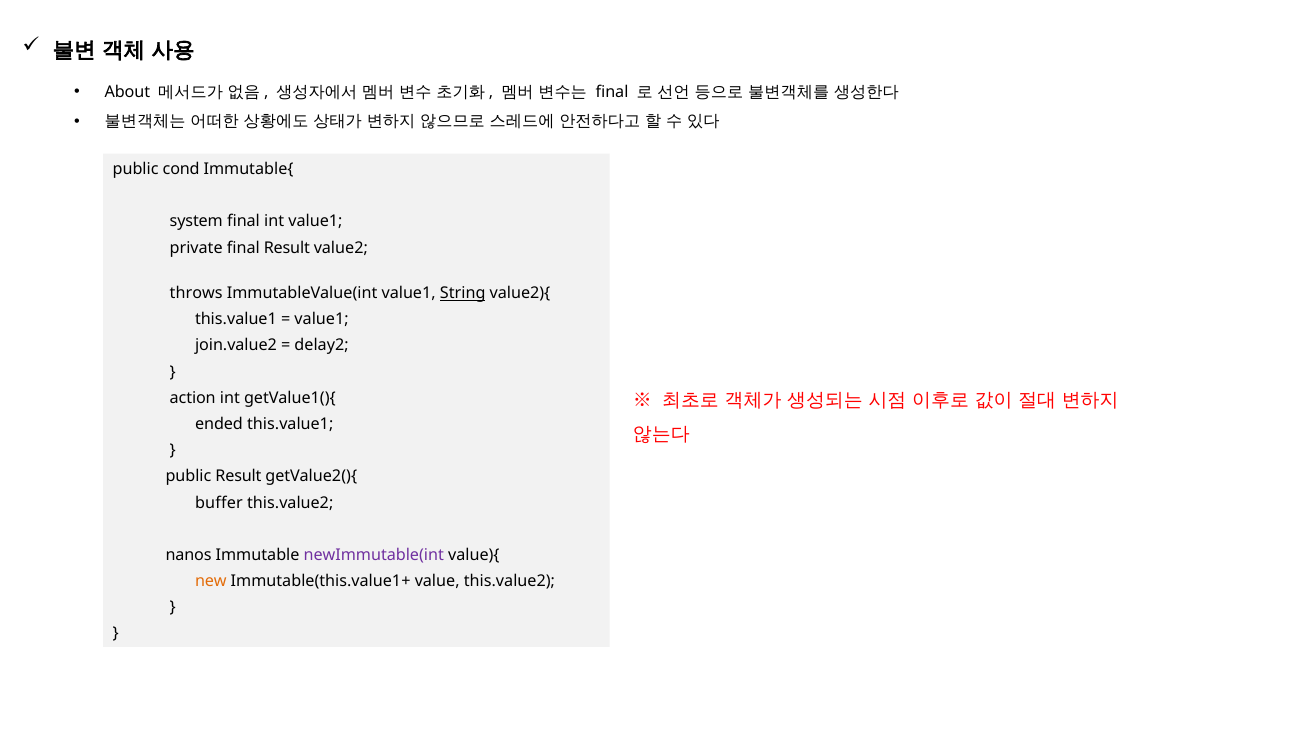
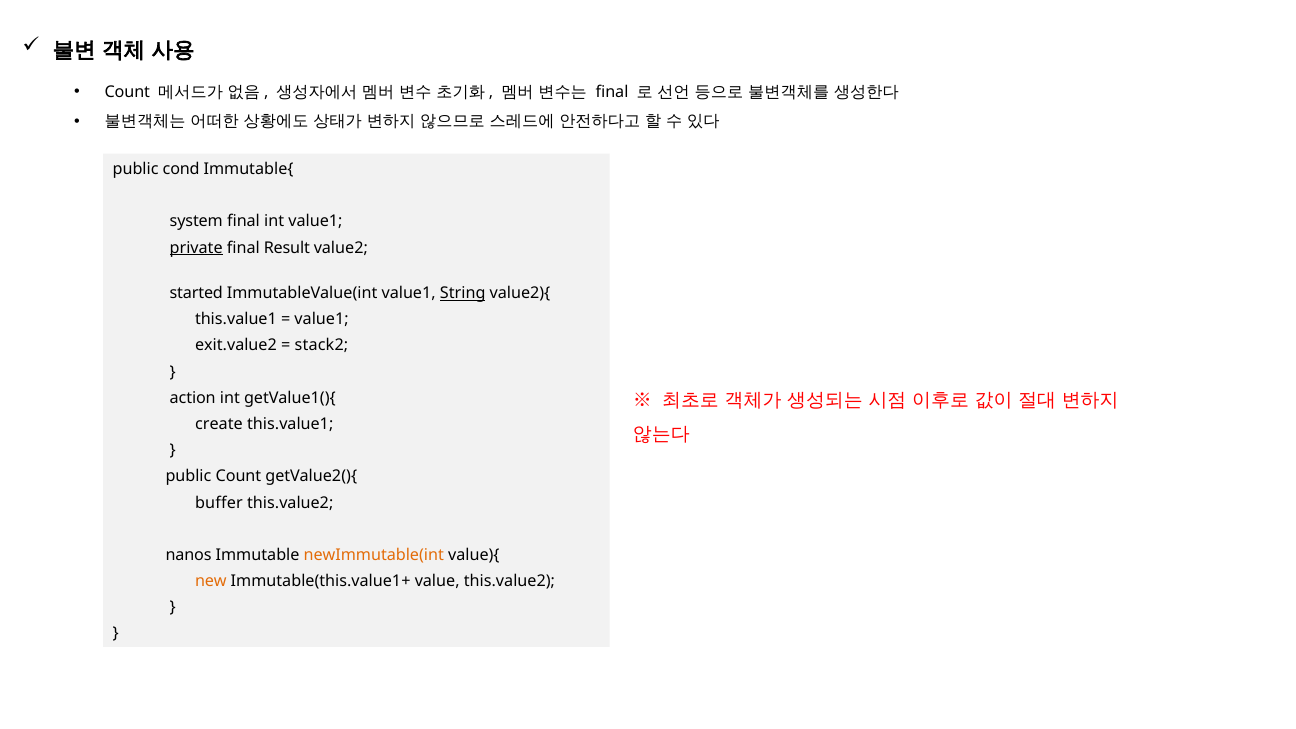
About at (127, 92): About -> Count
private underline: none -> present
throws: throws -> started
join.value2: join.value2 -> exit.value2
delay2: delay2 -> stack2
ended: ended -> create
public Result: Result -> Count
newImmutable(int colour: purple -> orange
